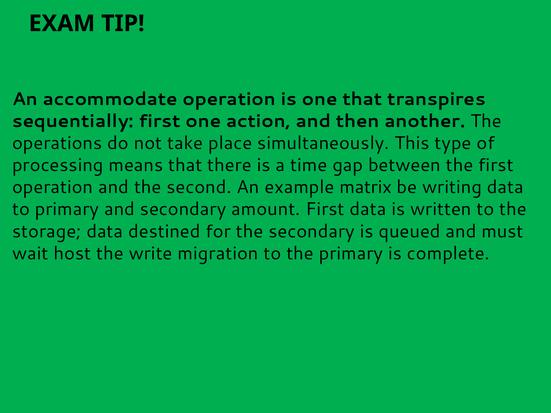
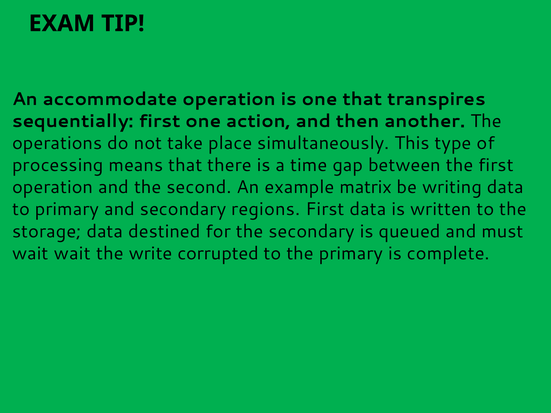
amount: amount -> regions
wait host: host -> wait
migration: migration -> corrupted
